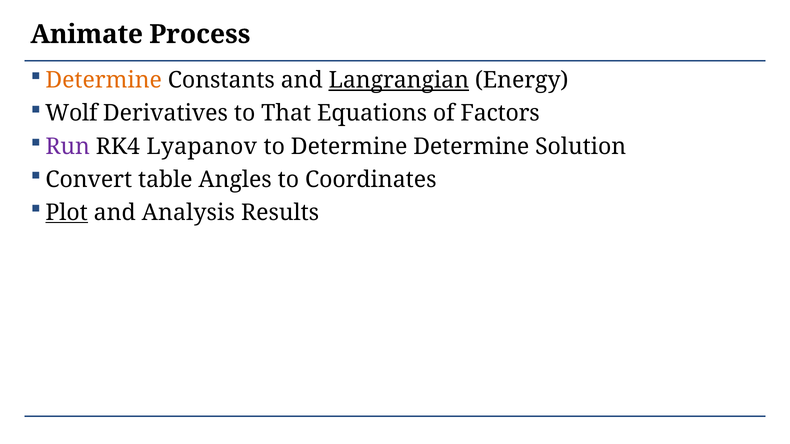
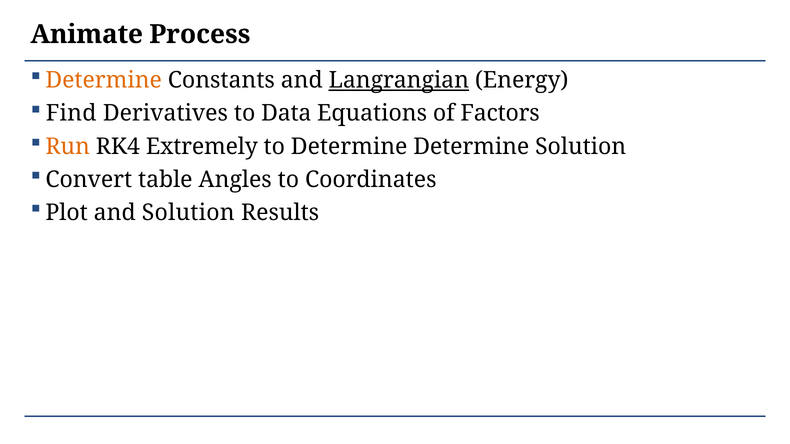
Wolf: Wolf -> Find
That: That -> Data
Run colour: purple -> orange
Lyapanov: Lyapanov -> Extremely
Plot underline: present -> none
and Analysis: Analysis -> Solution
